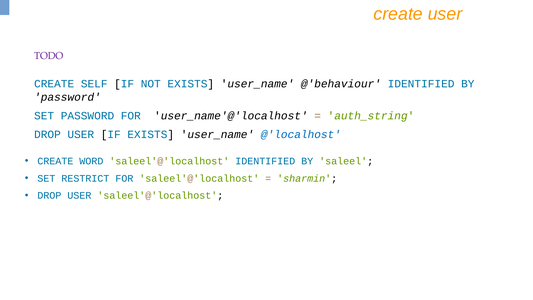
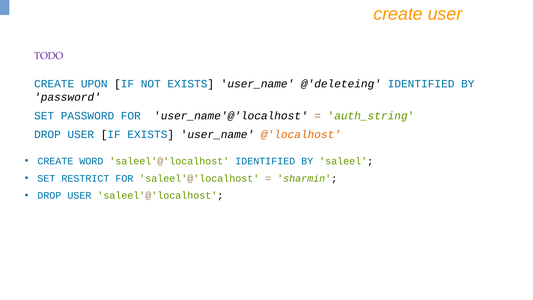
SELF: SELF -> UPON
@'behaviour: @'behaviour -> @'deleteing
@'localhost colour: blue -> orange
